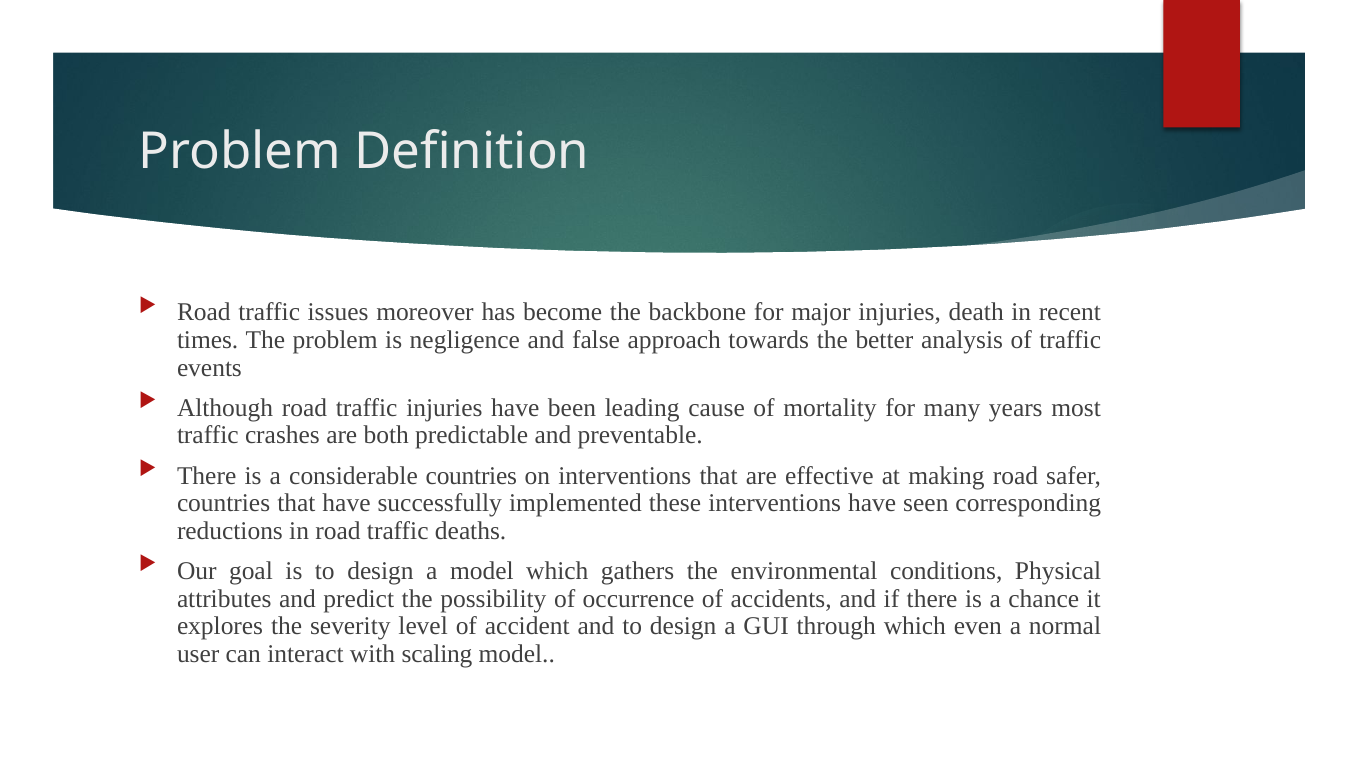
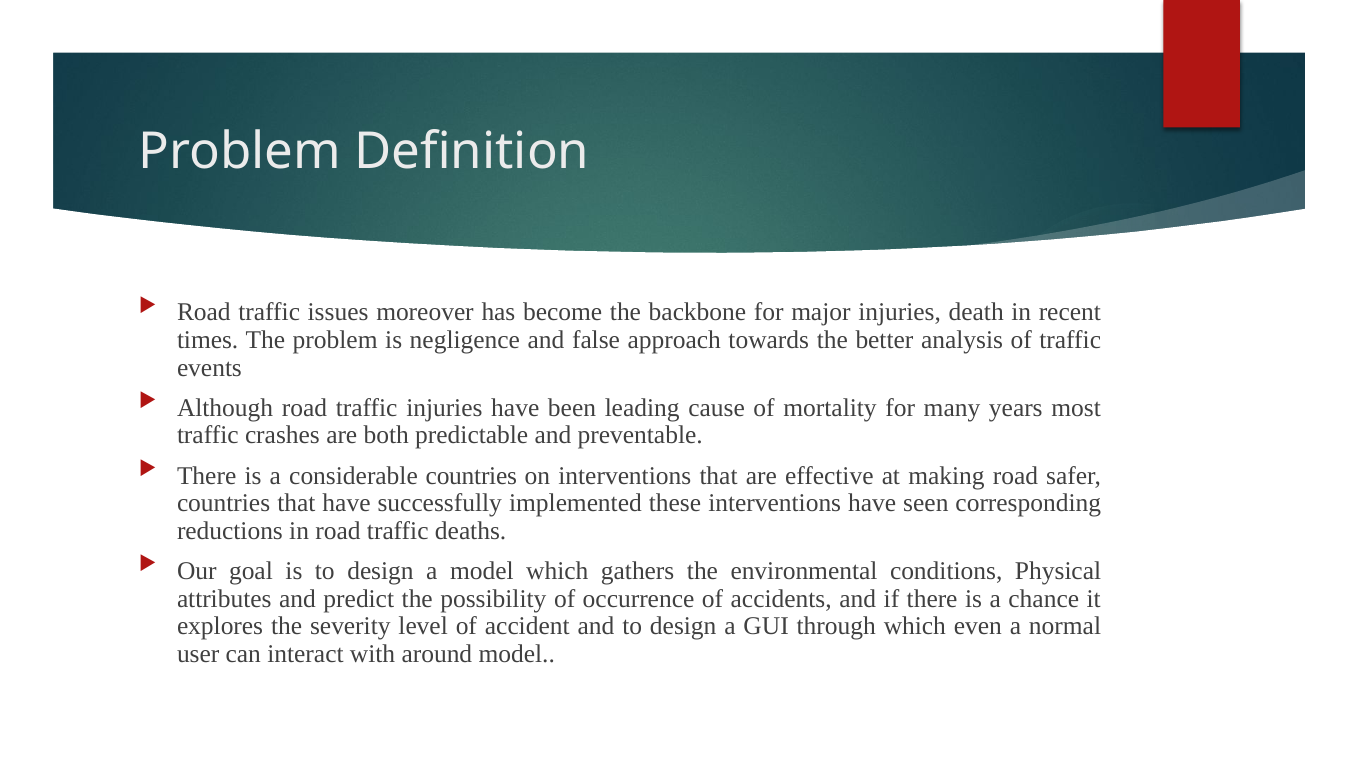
scaling: scaling -> around
